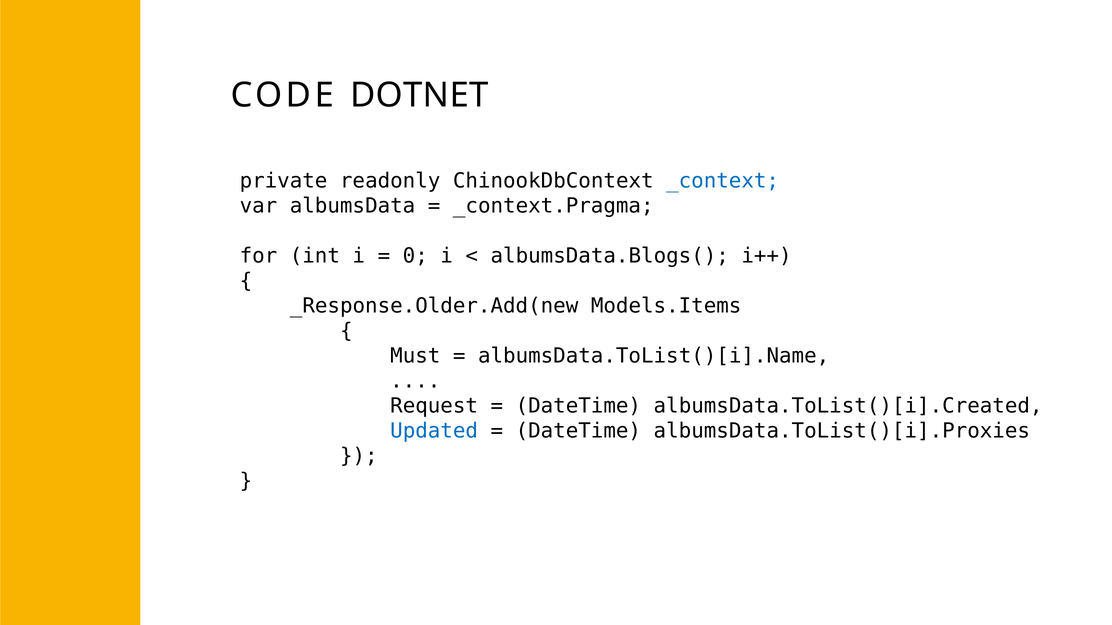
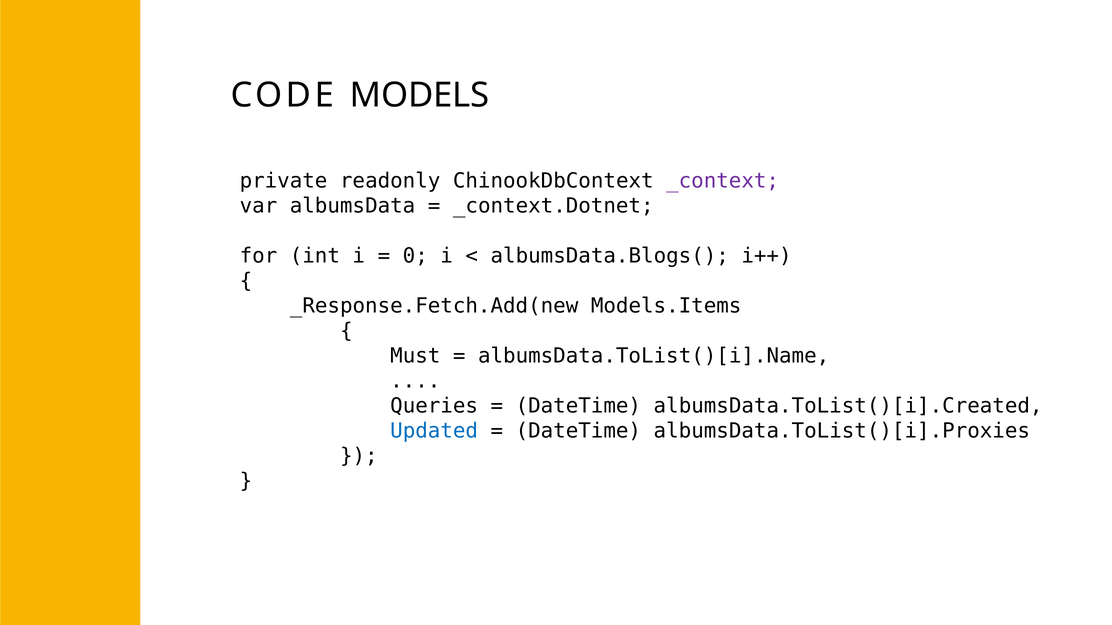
DOTNET: DOTNET -> MODELS
_context colour: blue -> purple
_context.Pragma: _context.Pragma -> _context.Dotnet
_Response.Older.Add(new: _Response.Older.Add(new -> _Response.Fetch.Add(new
Request: Request -> Queries
